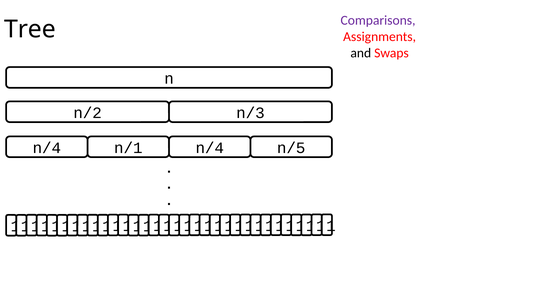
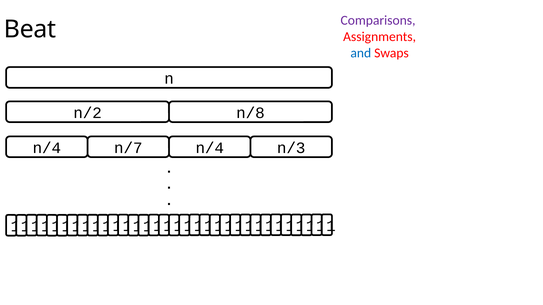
Tree: Tree -> Beat
and colour: black -> blue
n/3: n/3 -> n/8
n/1: n/1 -> n/7
n/5: n/5 -> n/3
